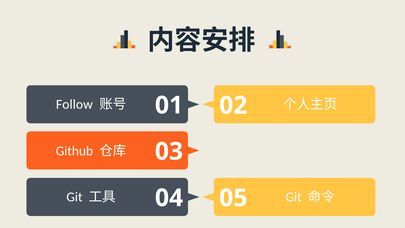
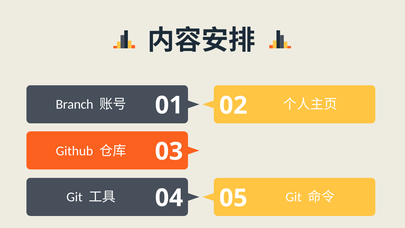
Follow: Follow -> Branch
